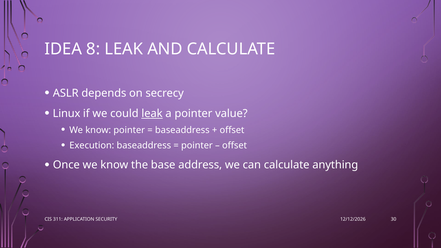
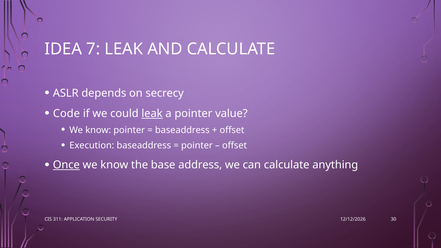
8: 8 -> 7
Linux: Linux -> Code
Once underline: none -> present
